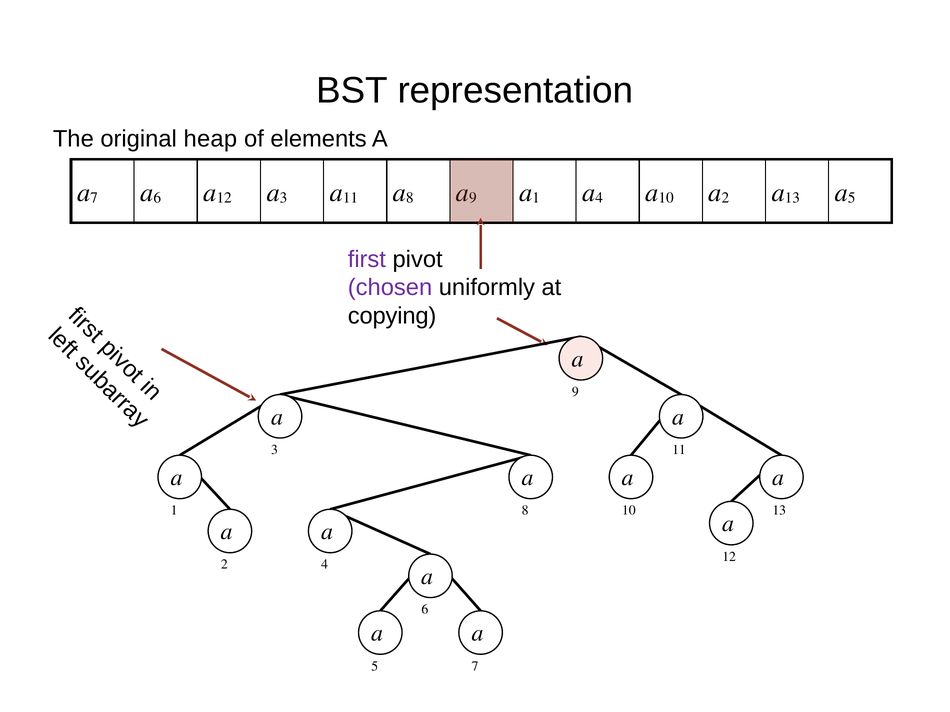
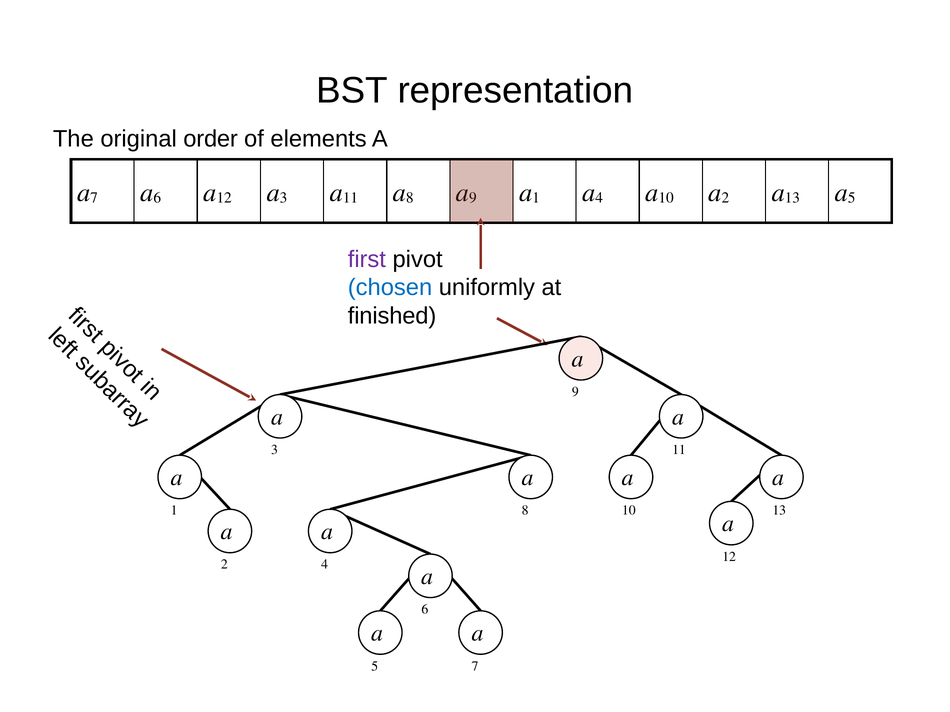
heap: heap -> order
chosen colour: purple -> blue
copying: copying -> finished
